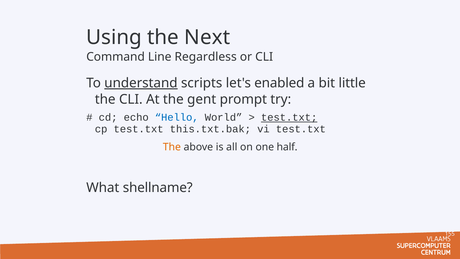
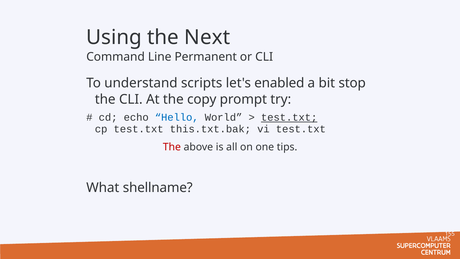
Regardless: Regardless -> Permanent
understand underline: present -> none
little: little -> stop
gent: gent -> copy
The at (172, 147) colour: orange -> red
half: half -> tips
